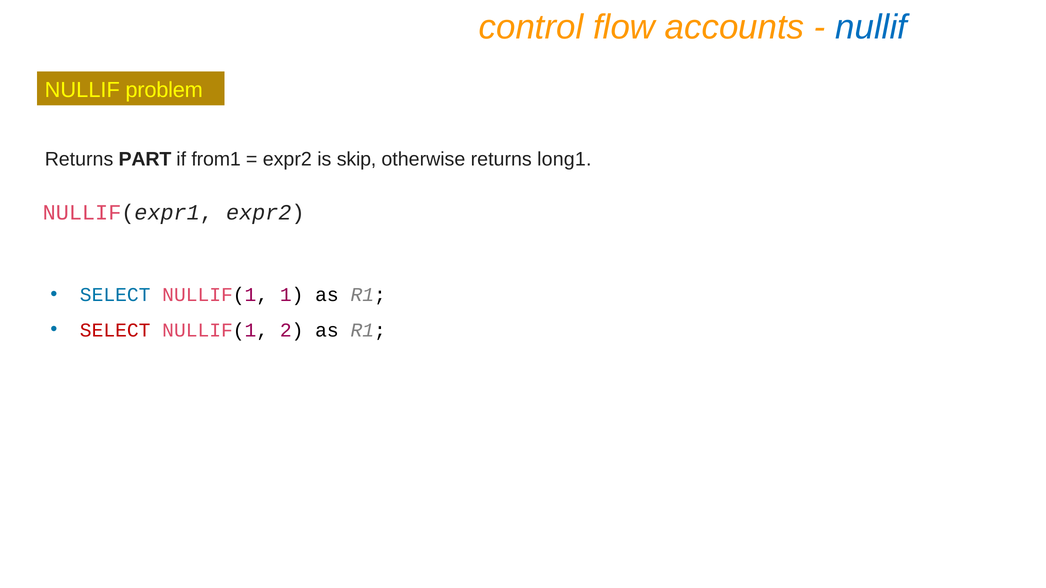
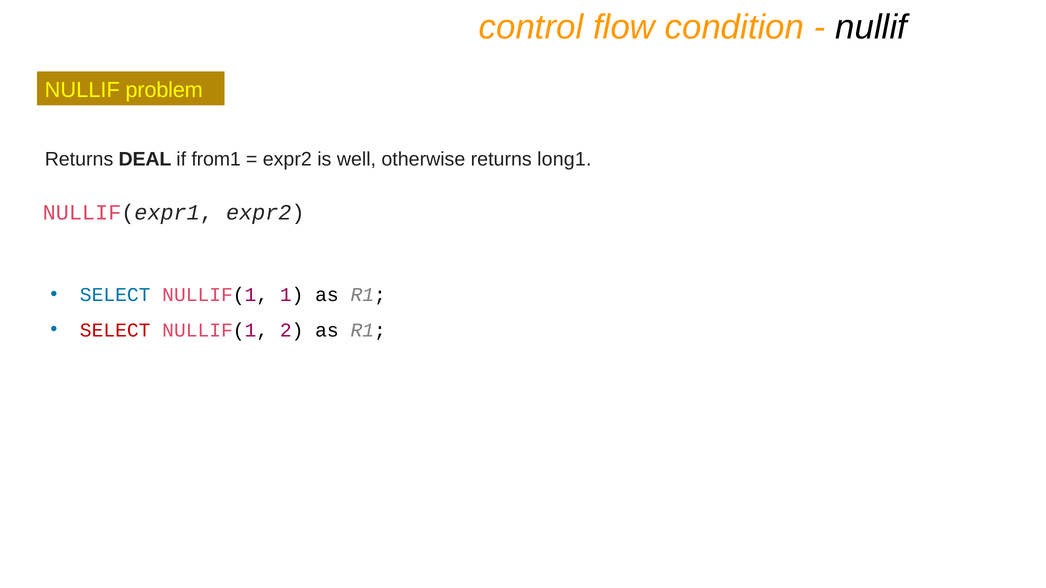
accounts: accounts -> condition
nullif at (871, 27) colour: blue -> black
PART: PART -> DEAL
skip: skip -> well
